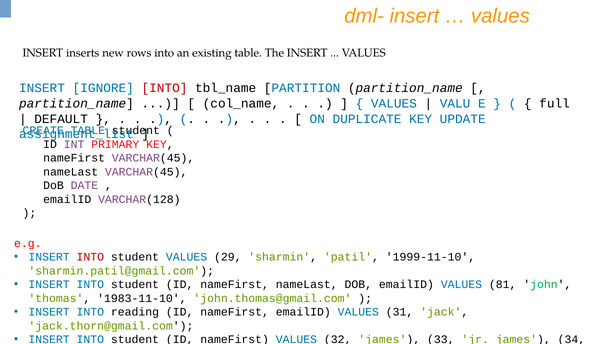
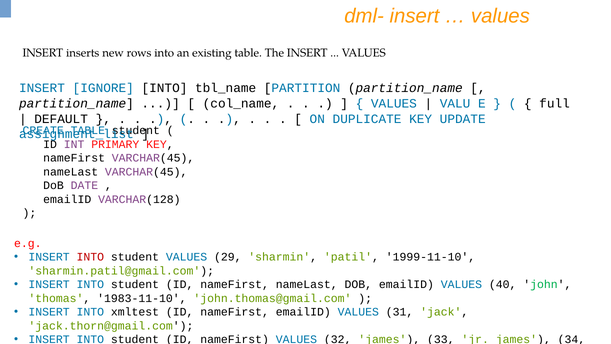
INTO at (164, 88) colour: red -> black
81: 81 -> 40
reading: reading -> xmltest
